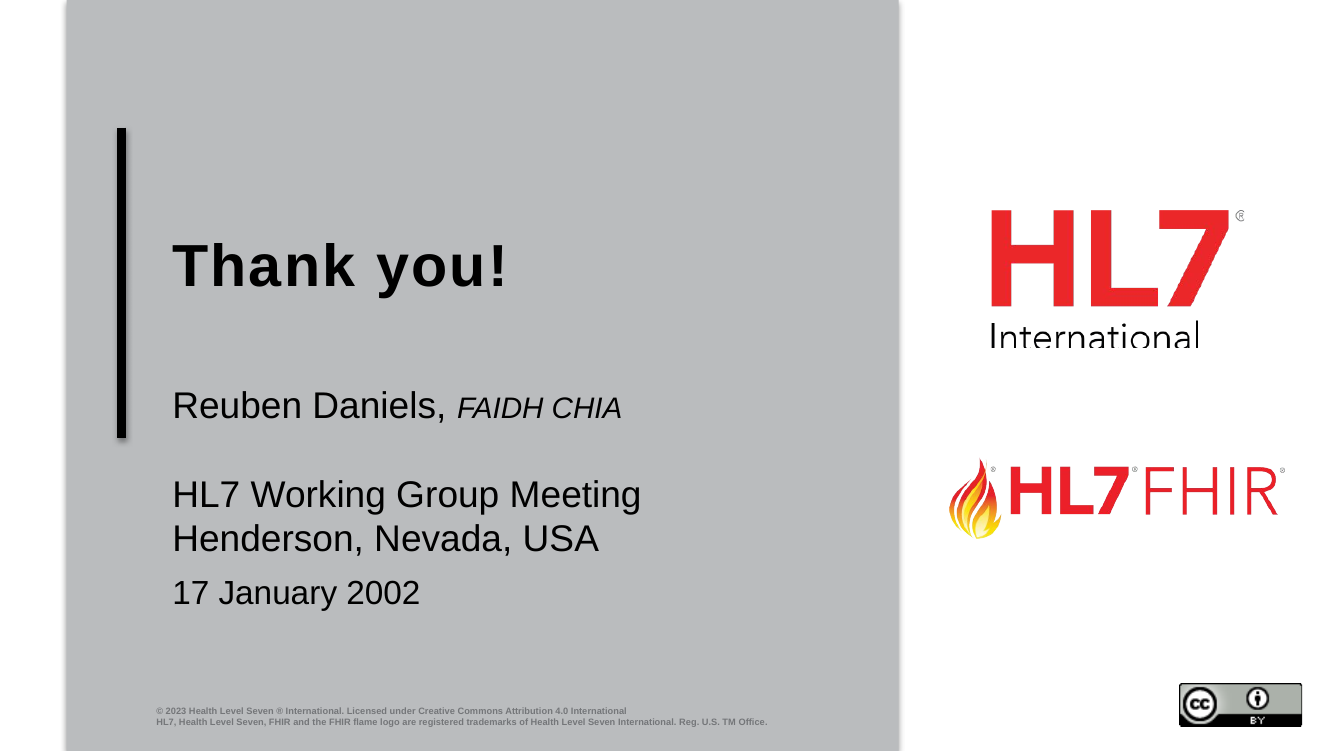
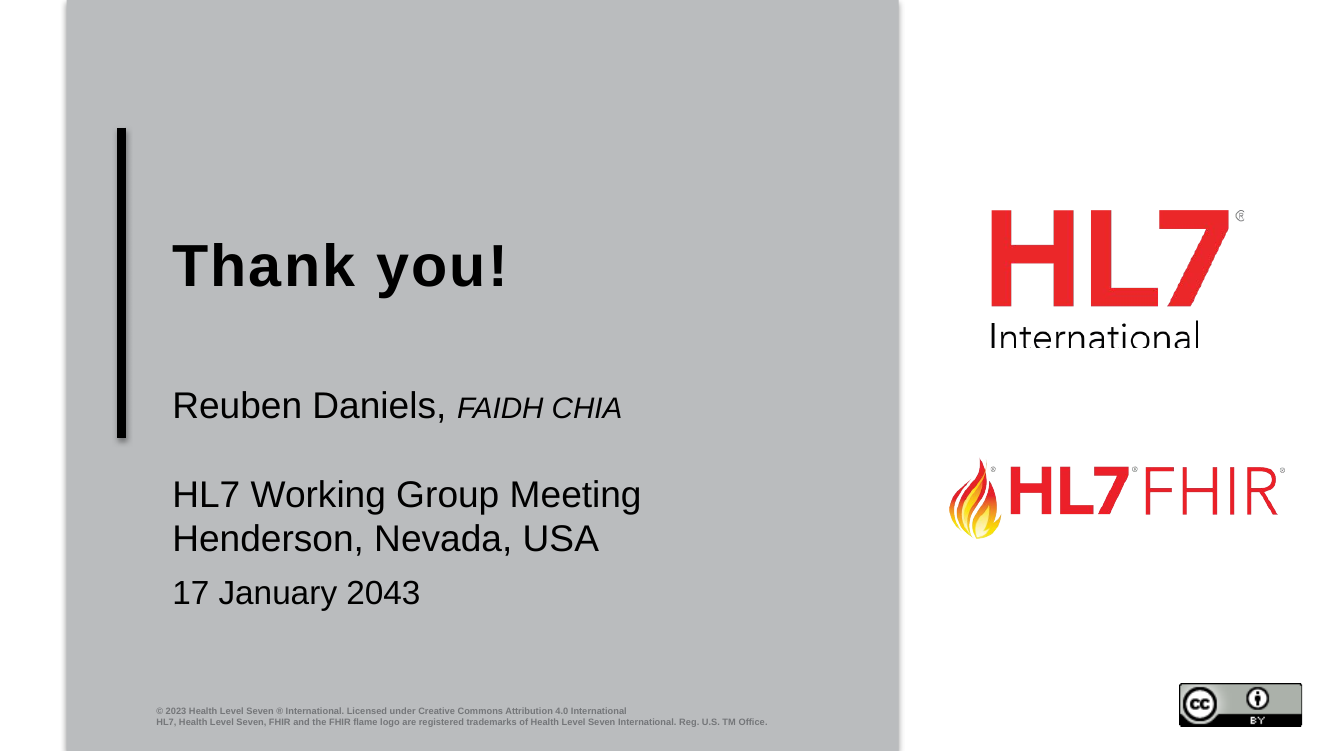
2002: 2002 -> 2043
